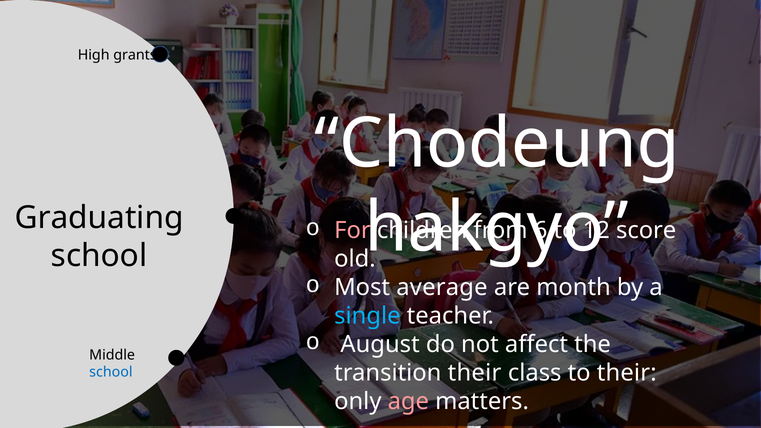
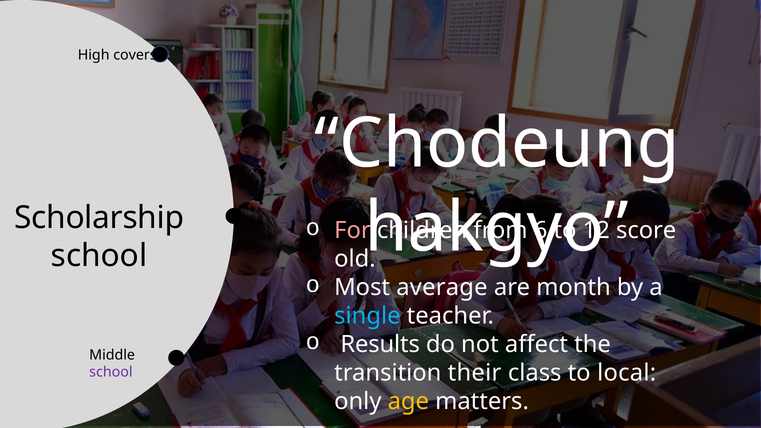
grants: grants -> covers
Graduating: Graduating -> Scholarship
August: August -> Results
to their: their -> local
school at (111, 372) colour: blue -> purple
age colour: pink -> yellow
